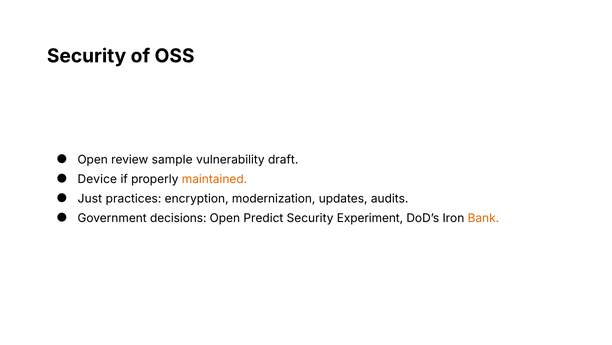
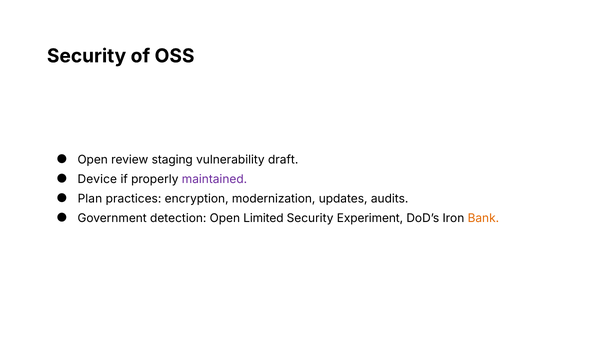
sample: sample -> staging
maintained colour: orange -> purple
Just: Just -> Plan
decisions: decisions -> detection
Predict: Predict -> Limited
